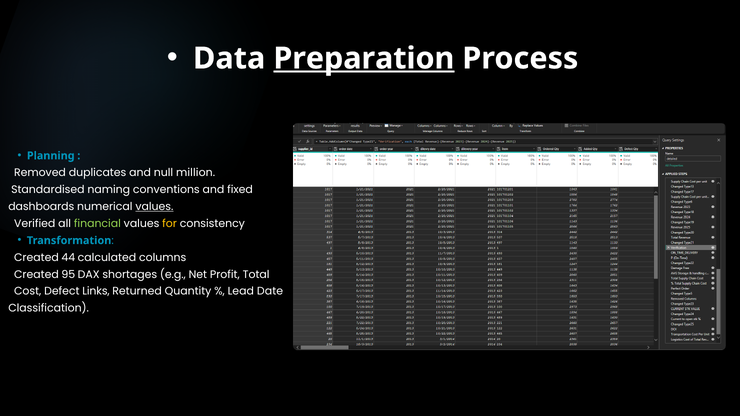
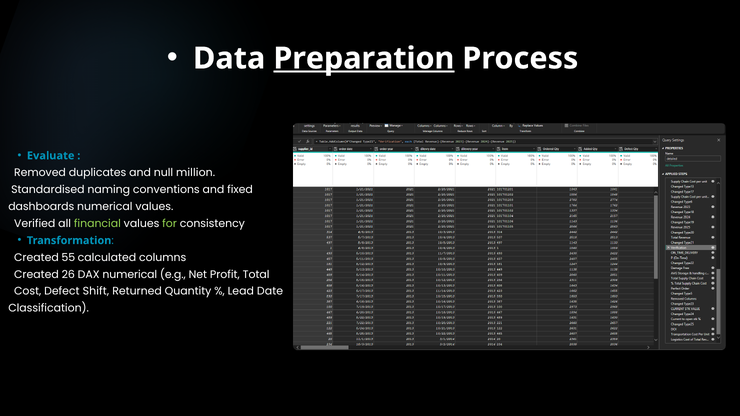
Planning: Planning -> Evaluate
values at (154, 207) underline: present -> none
for colour: yellow -> light green
44: 44 -> 55
95: 95 -> 26
DAX shortages: shortages -> numerical
Links: Links -> Shift
